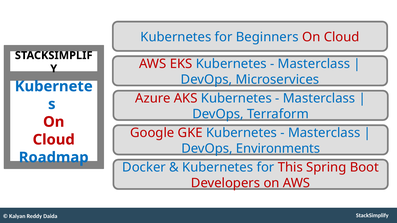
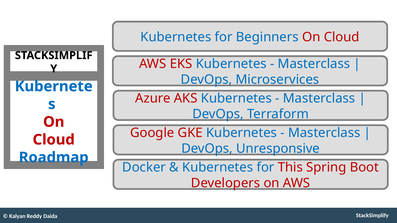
Environments: Environments -> Unresponsive
